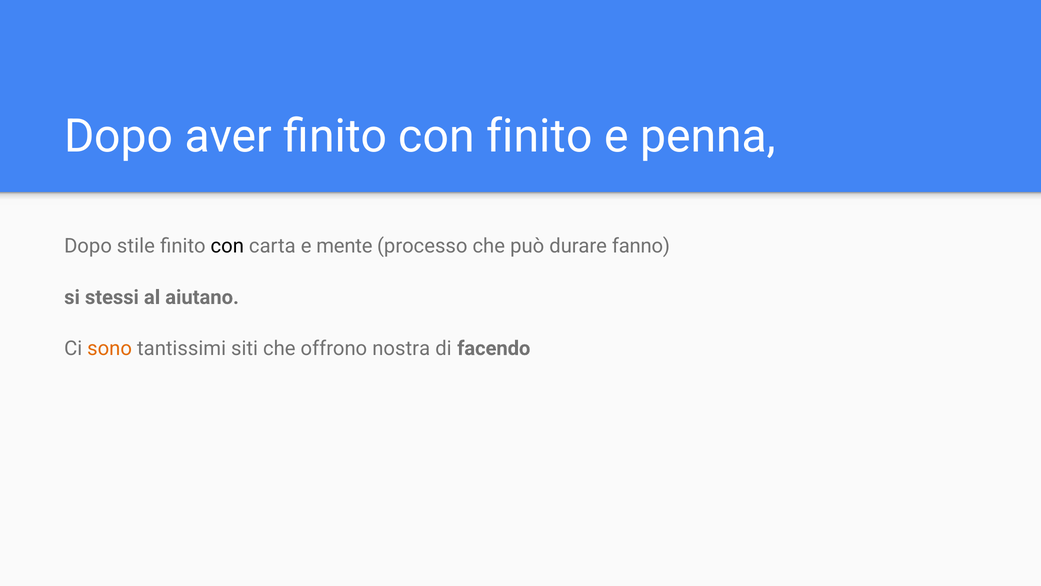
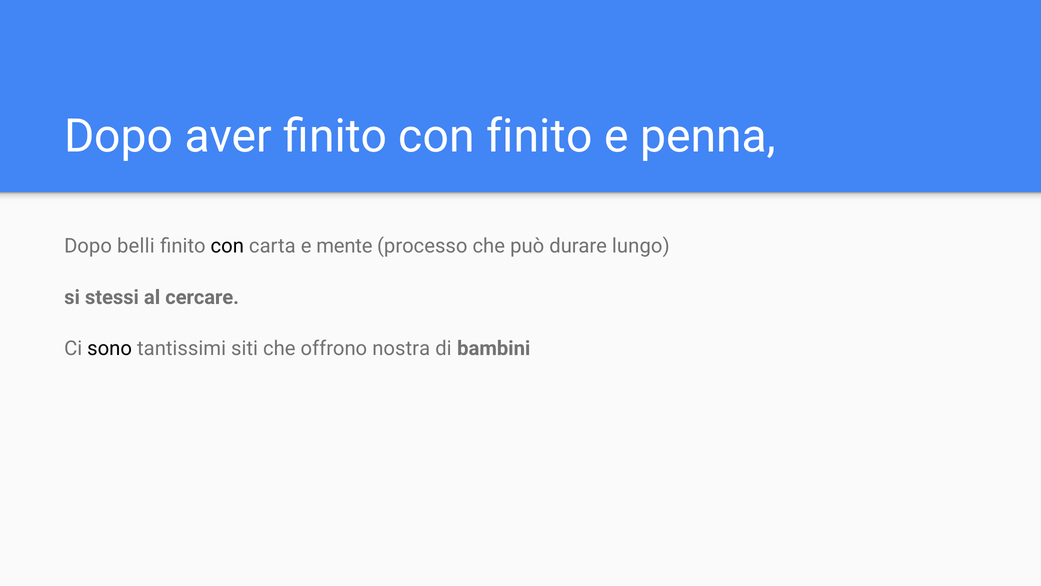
stile: stile -> belli
fanno: fanno -> lungo
aiutano: aiutano -> cercare
sono colour: orange -> black
facendo: facendo -> bambini
